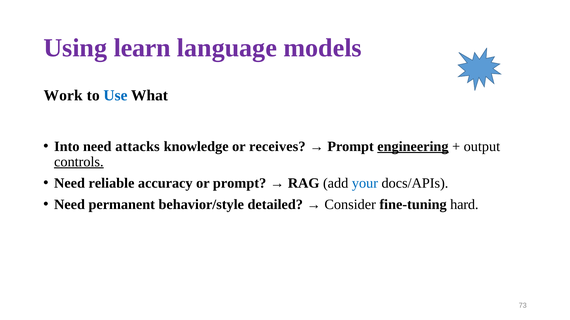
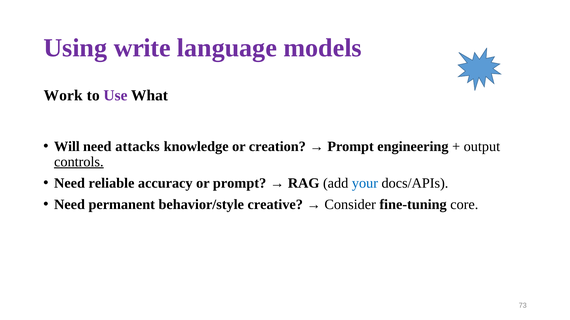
learn: learn -> write
Use colour: blue -> purple
Into: Into -> Will
receives: receives -> creation
engineering underline: present -> none
detailed: detailed -> creative
hard: hard -> core
